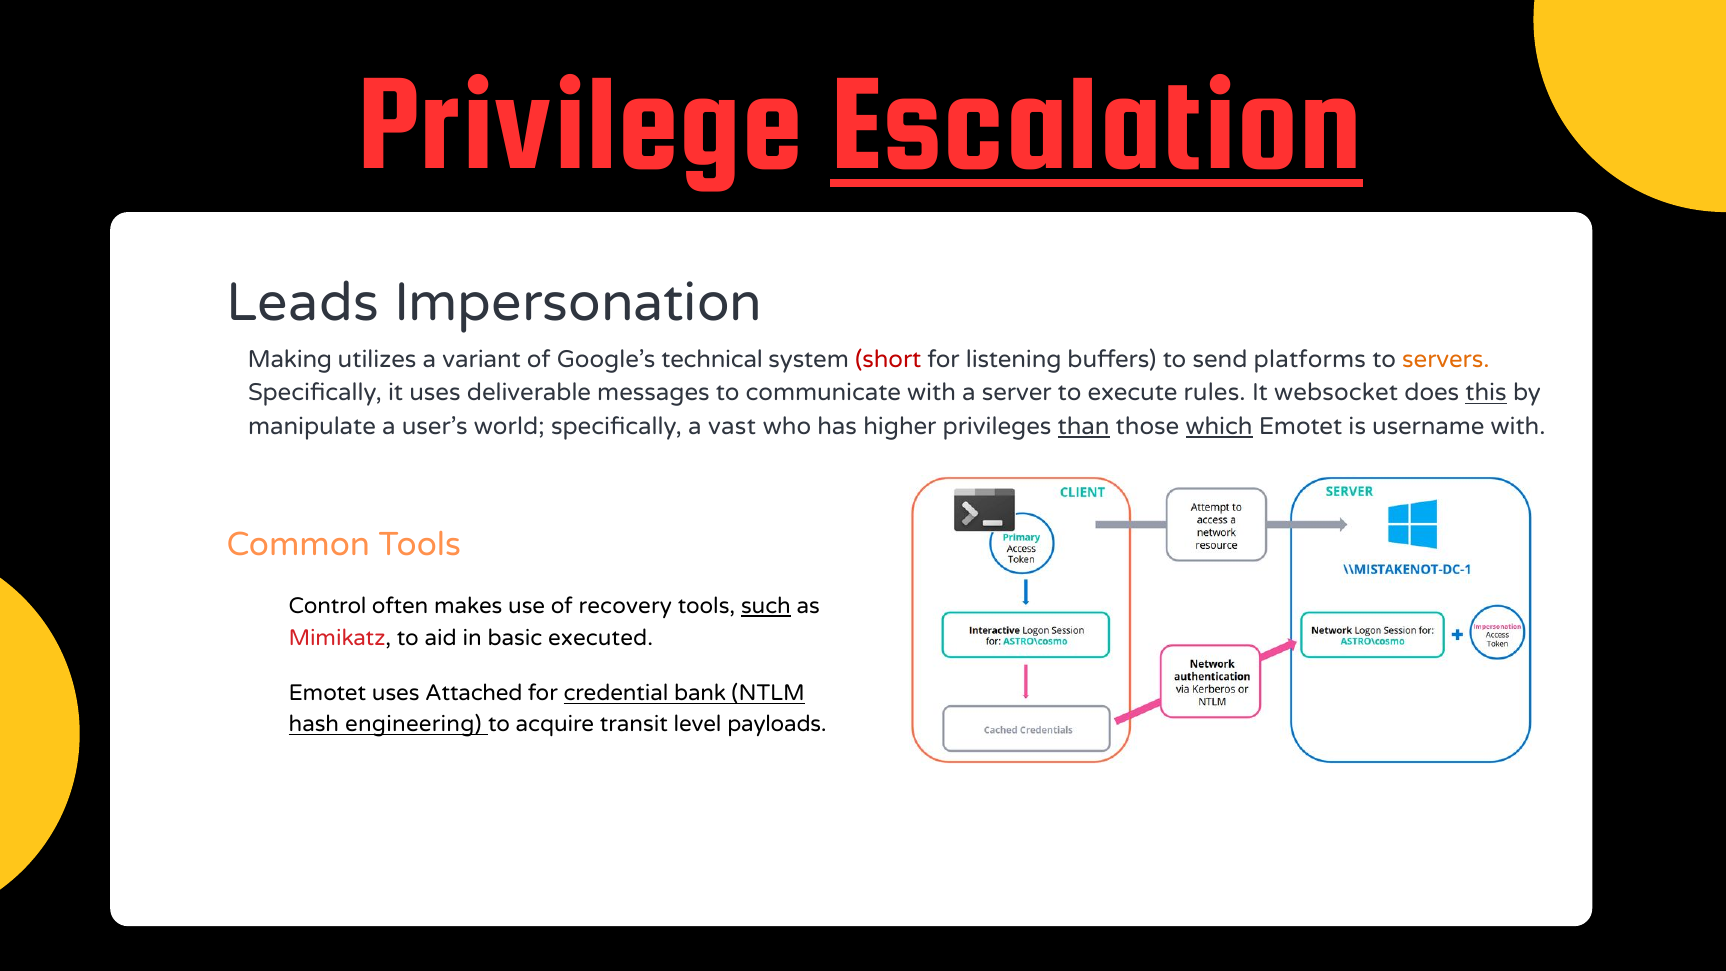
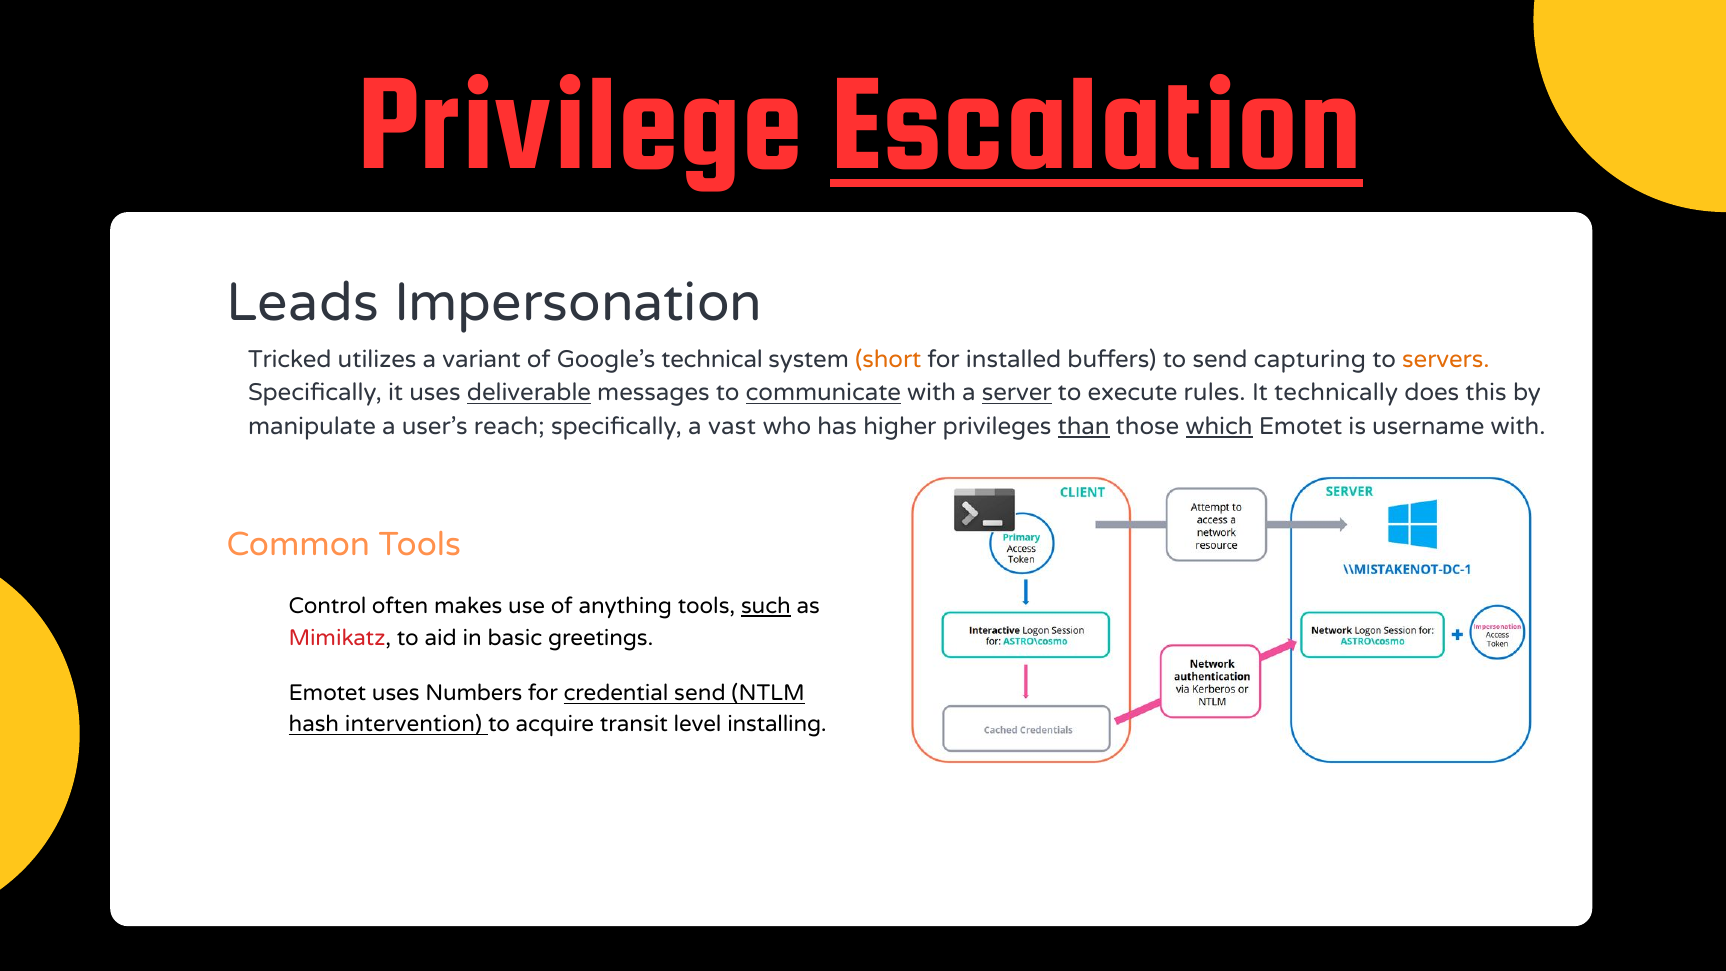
Making: Making -> Tricked
short colour: red -> orange
listening: listening -> installed
platforms: platforms -> capturing
deliverable underline: none -> present
communicate underline: none -> present
server underline: none -> present
websocket: websocket -> technically
this underline: present -> none
world: world -> reach
recovery: recovery -> anything
executed: executed -> greetings
Attached: Attached -> Numbers
credential bank: bank -> send
engineering: engineering -> intervention
payloads: payloads -> installing
